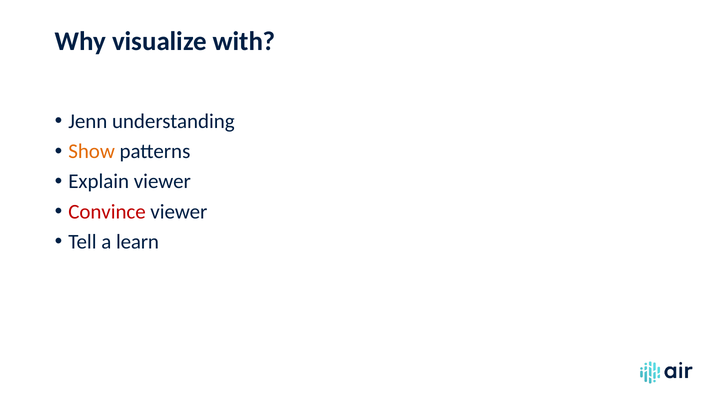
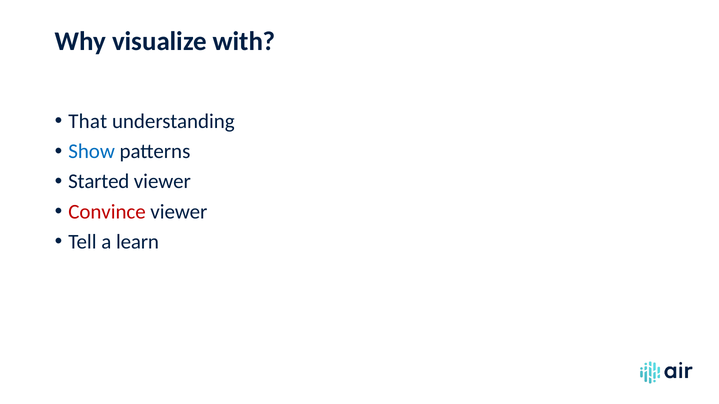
Jenn: Jenn -> That
Show colour: orange -> blue
Explain: Explain -> Started
